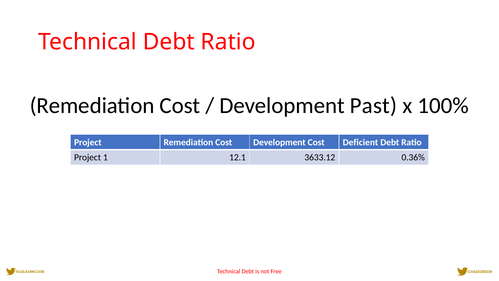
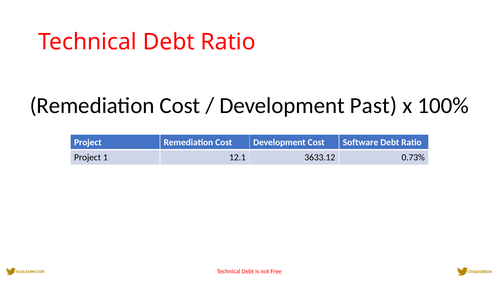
Deficient: Deficient -> Software
0.36%: 0.36% -> 0.73%
